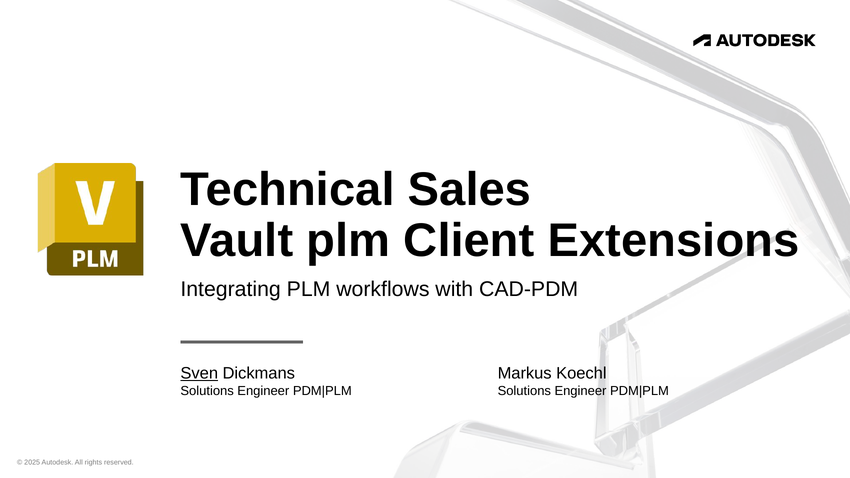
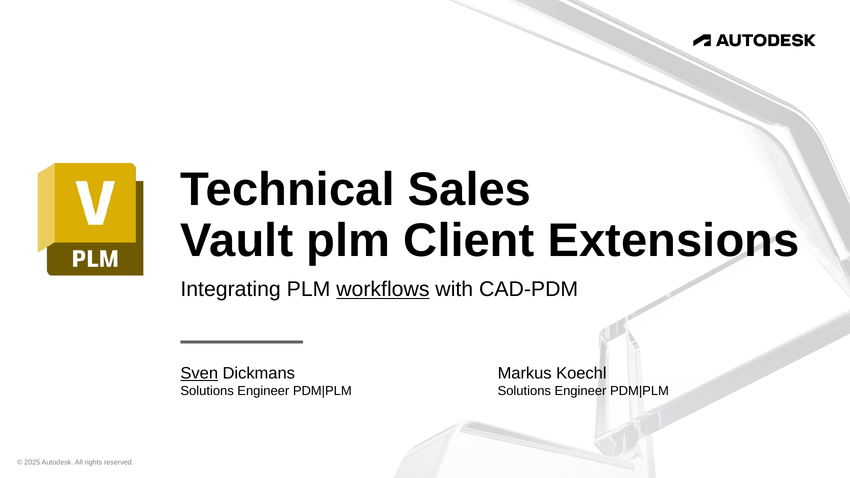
workflows underline: none -> present
